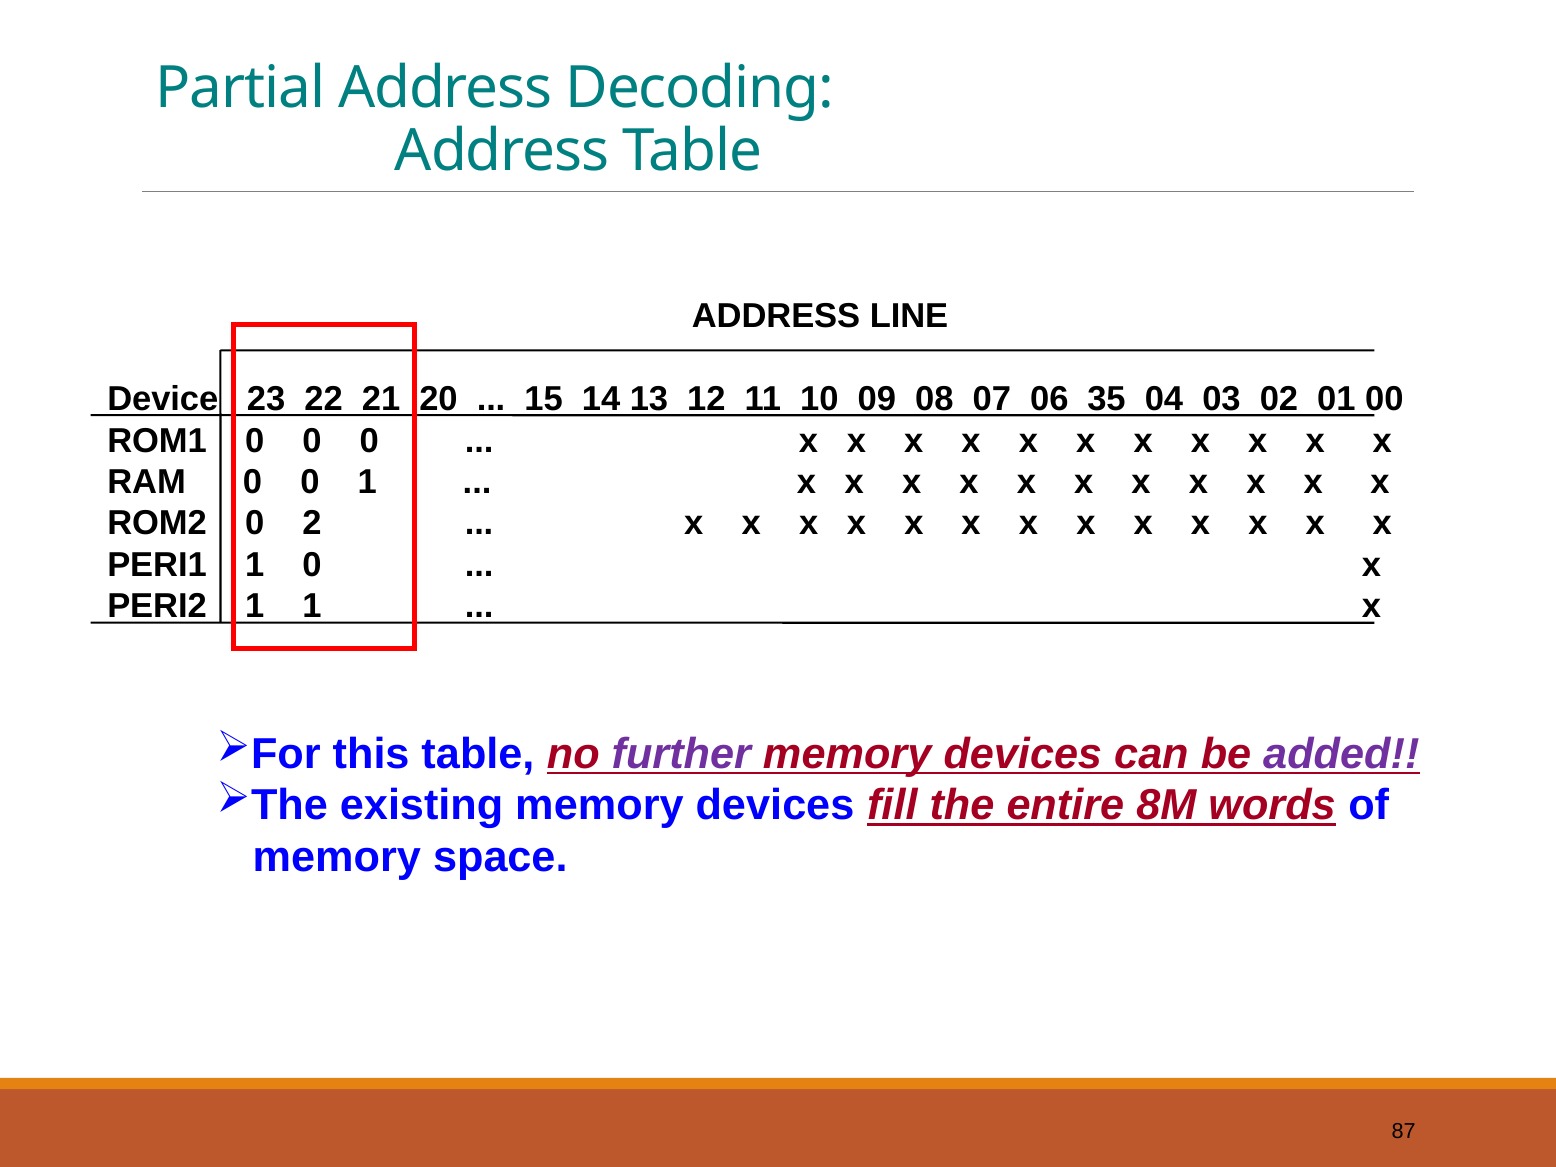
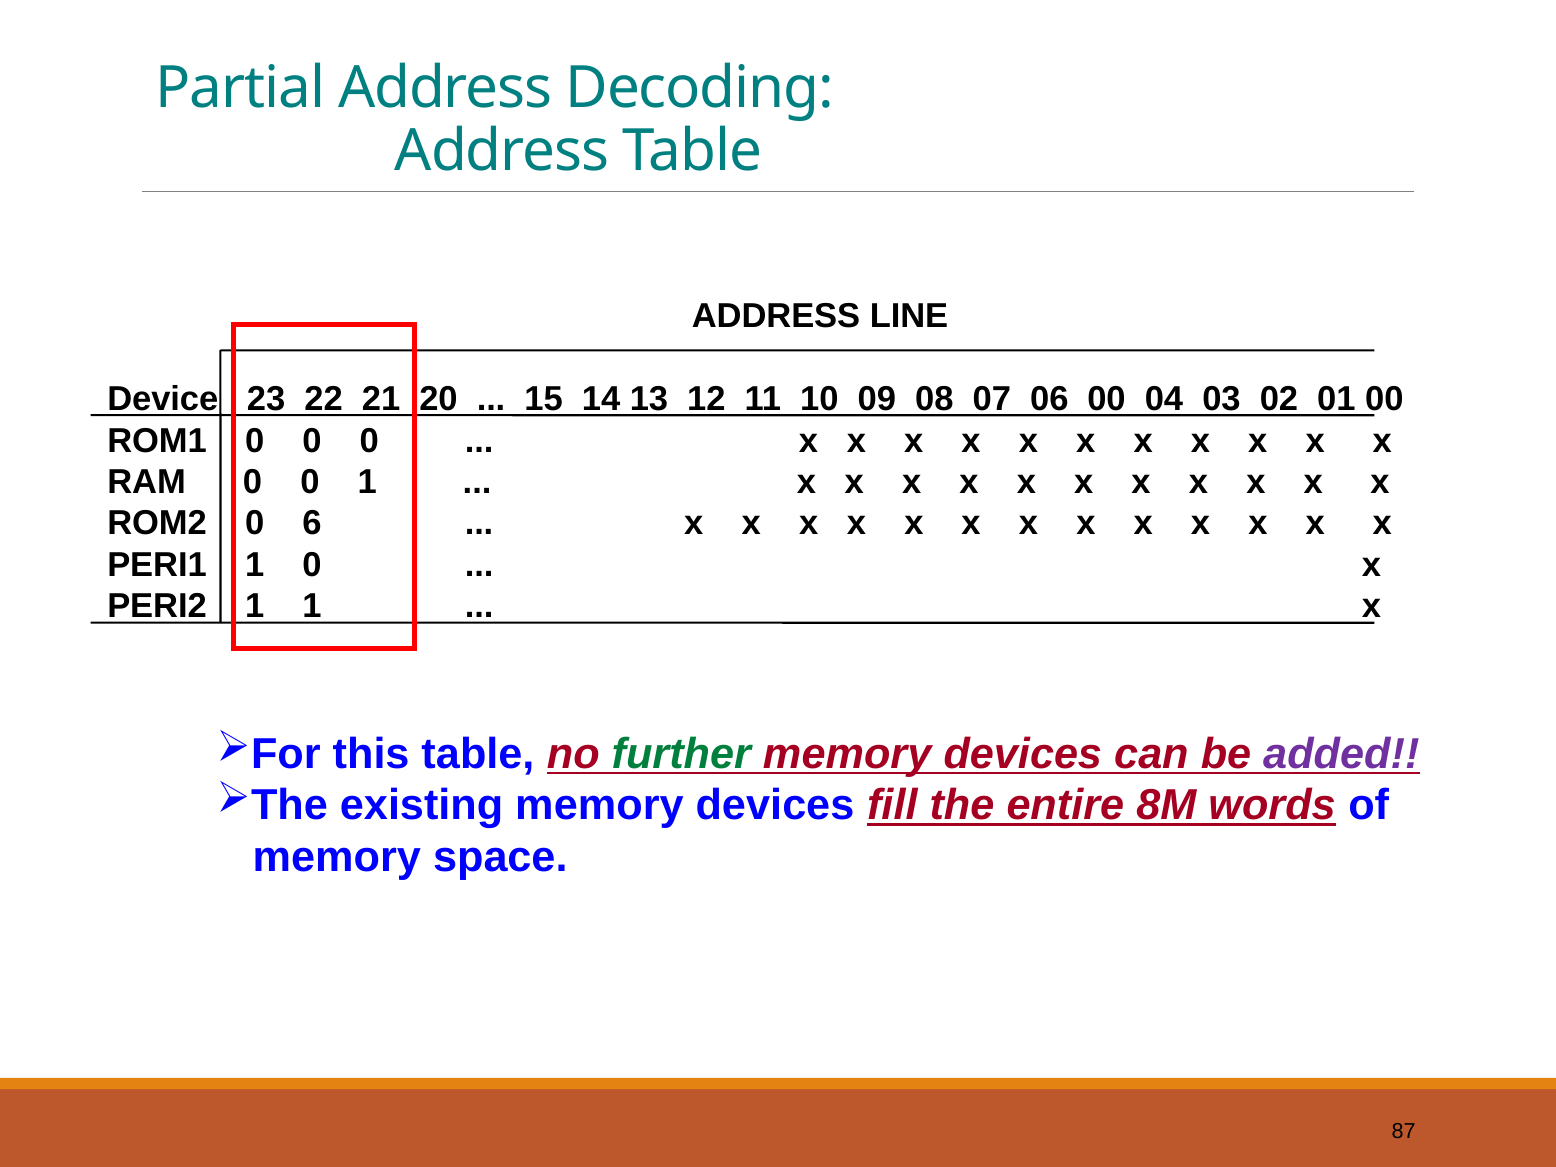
06 35: 35 -> 00
2: 2 -> 6
further colour: purple -> green
